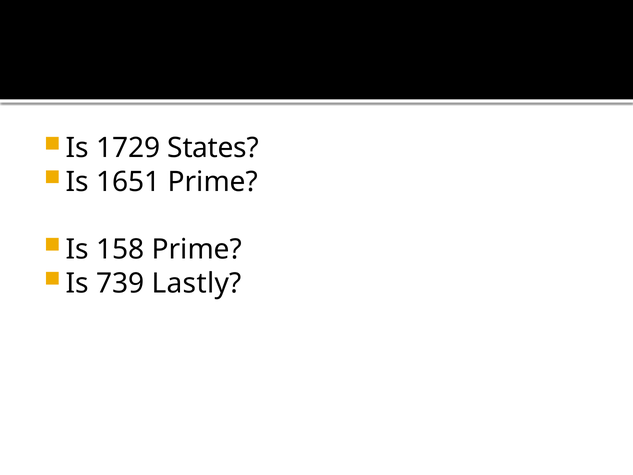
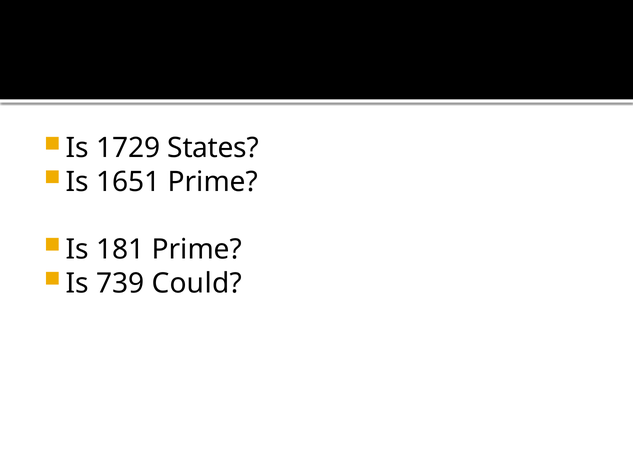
158: 158 -> 181
Lastly: Lastly -> Could
